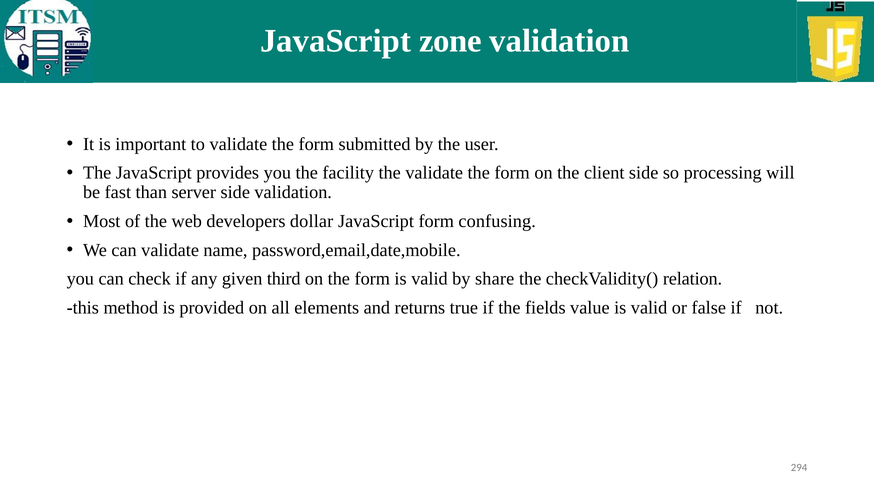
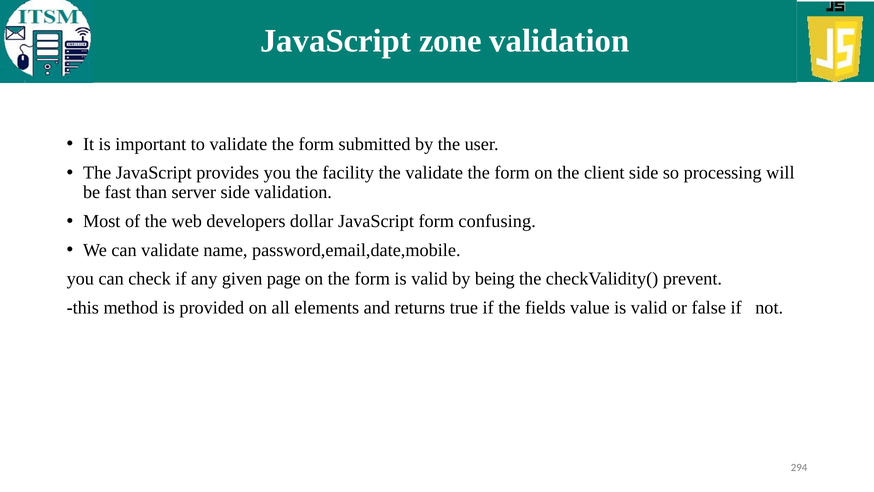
third: third -> page
share: share -> being
relation: relation -> prevent
